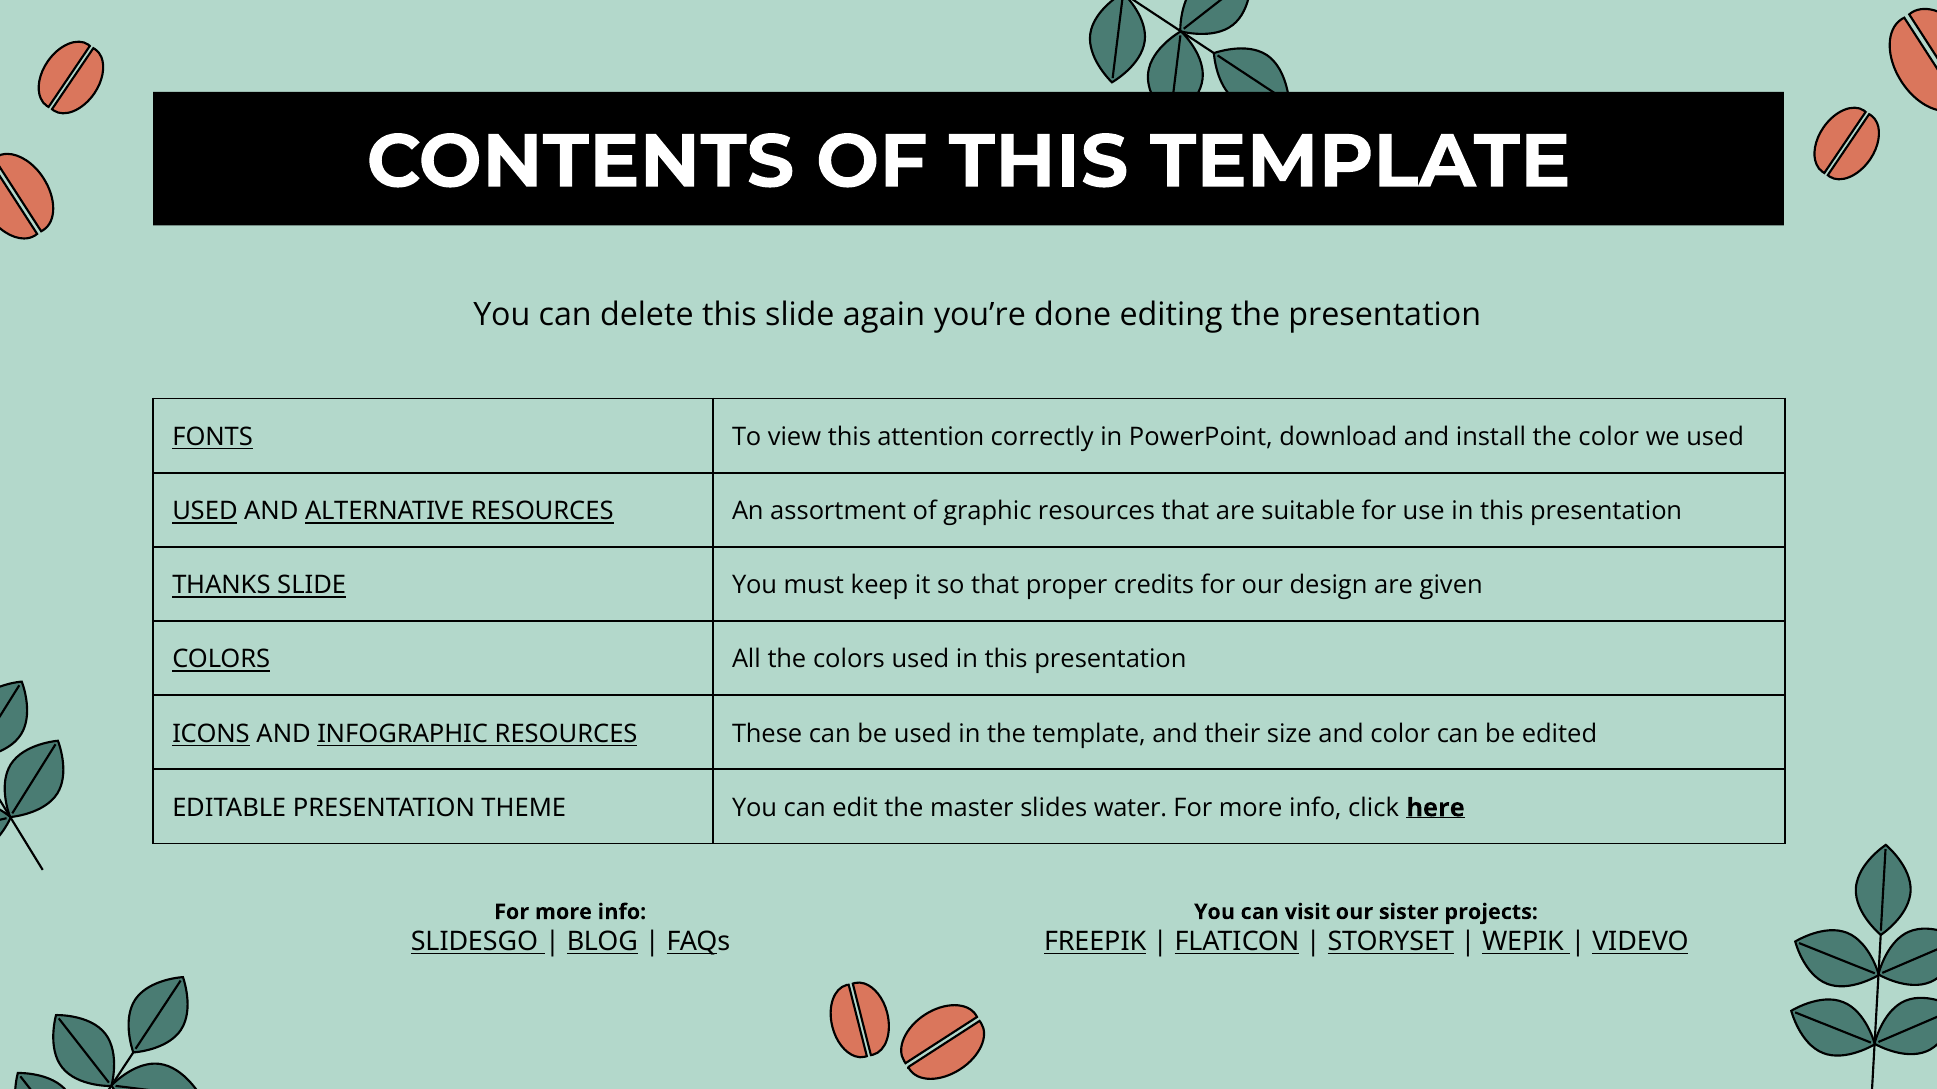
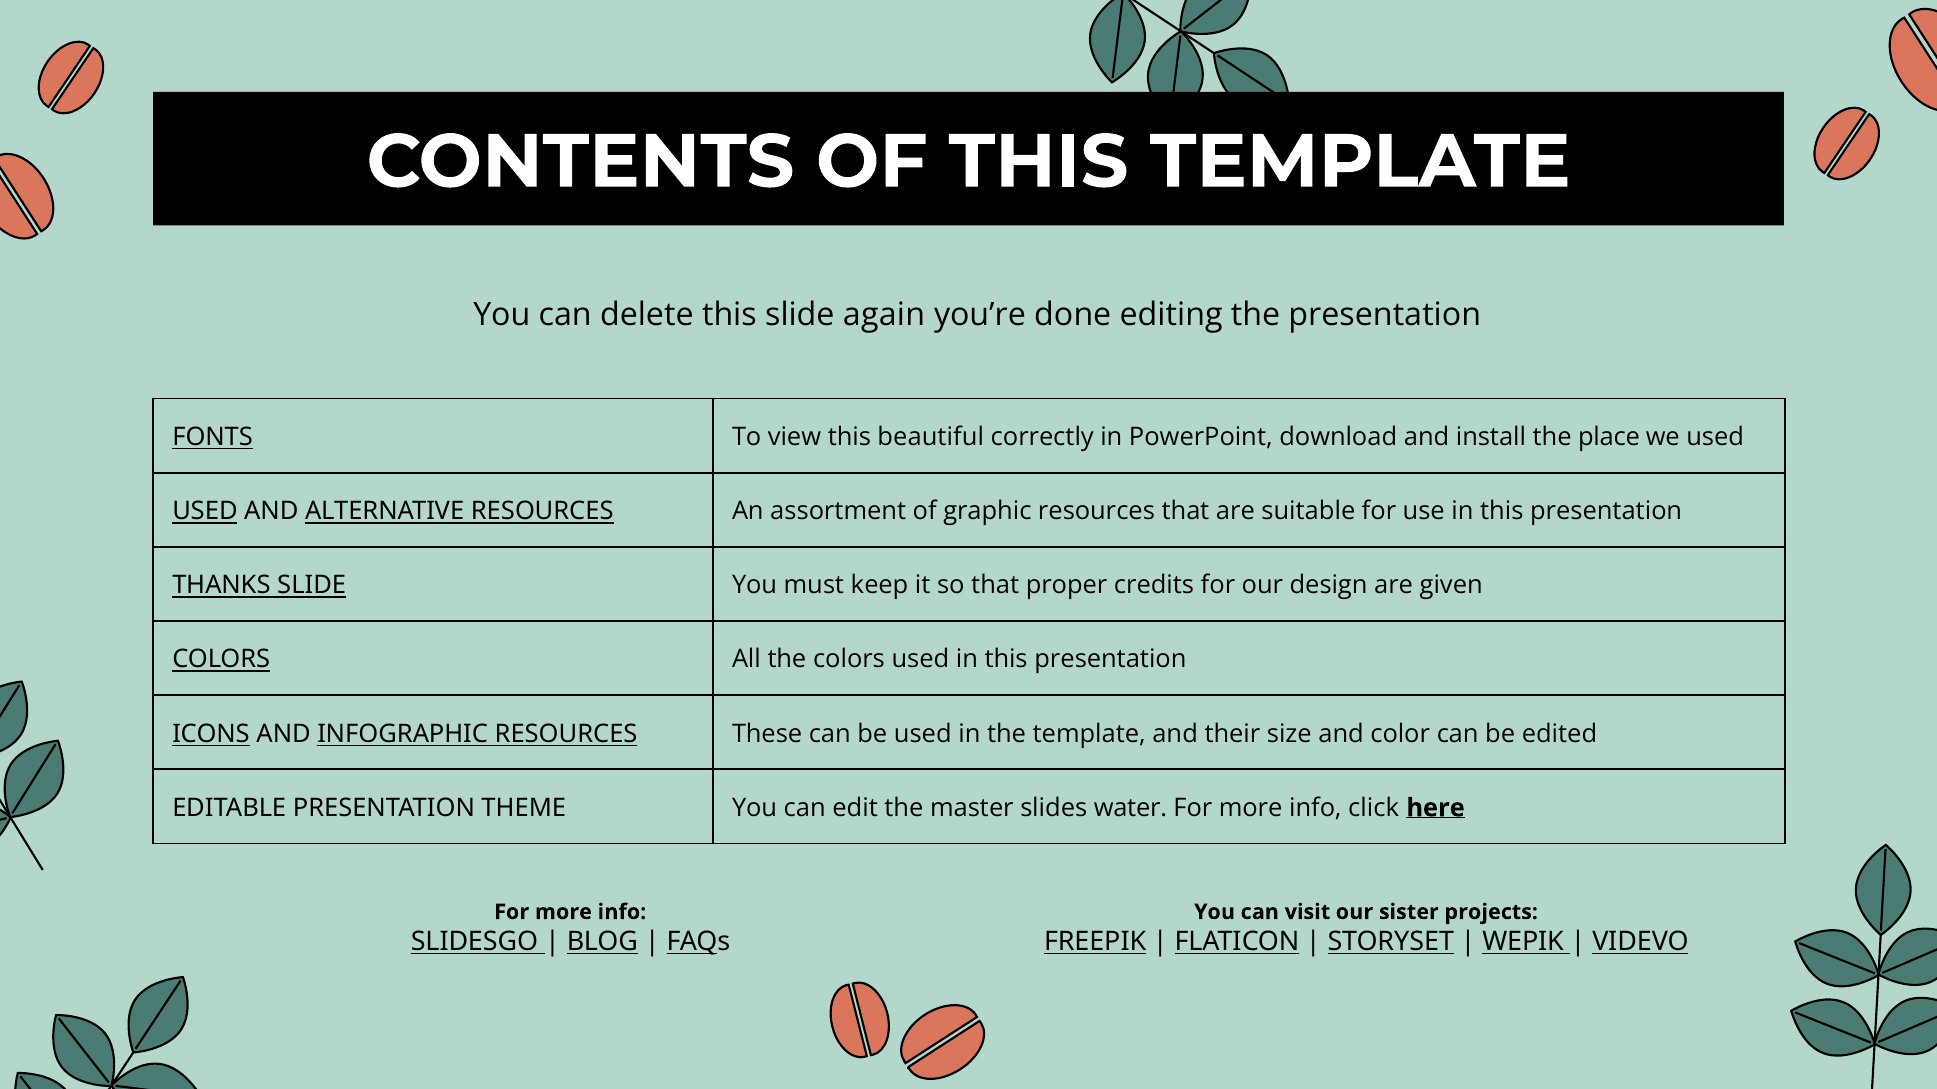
attention: attention -> beautiful
the color: color -> place
